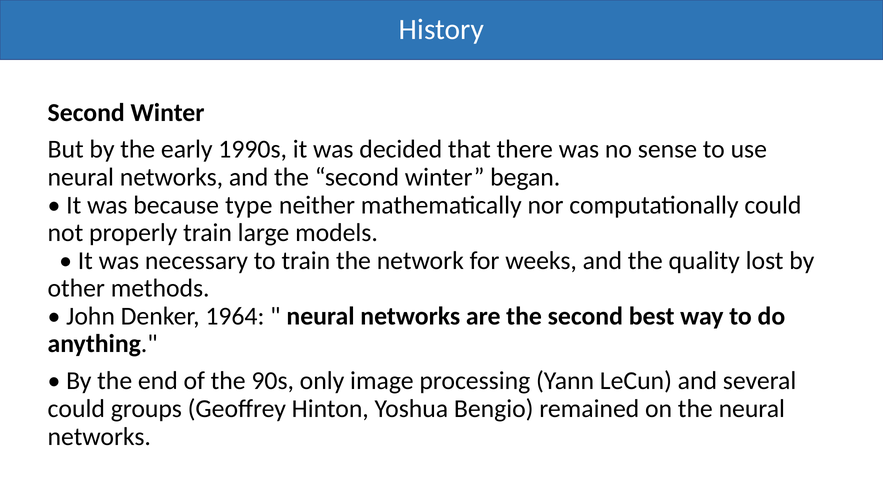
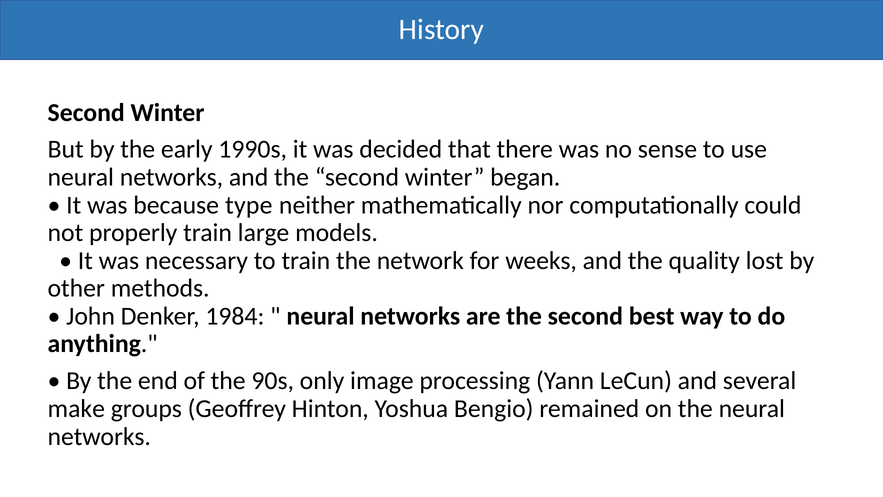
1964: 1964 -> 1984
could at (76, 409): could -> make
